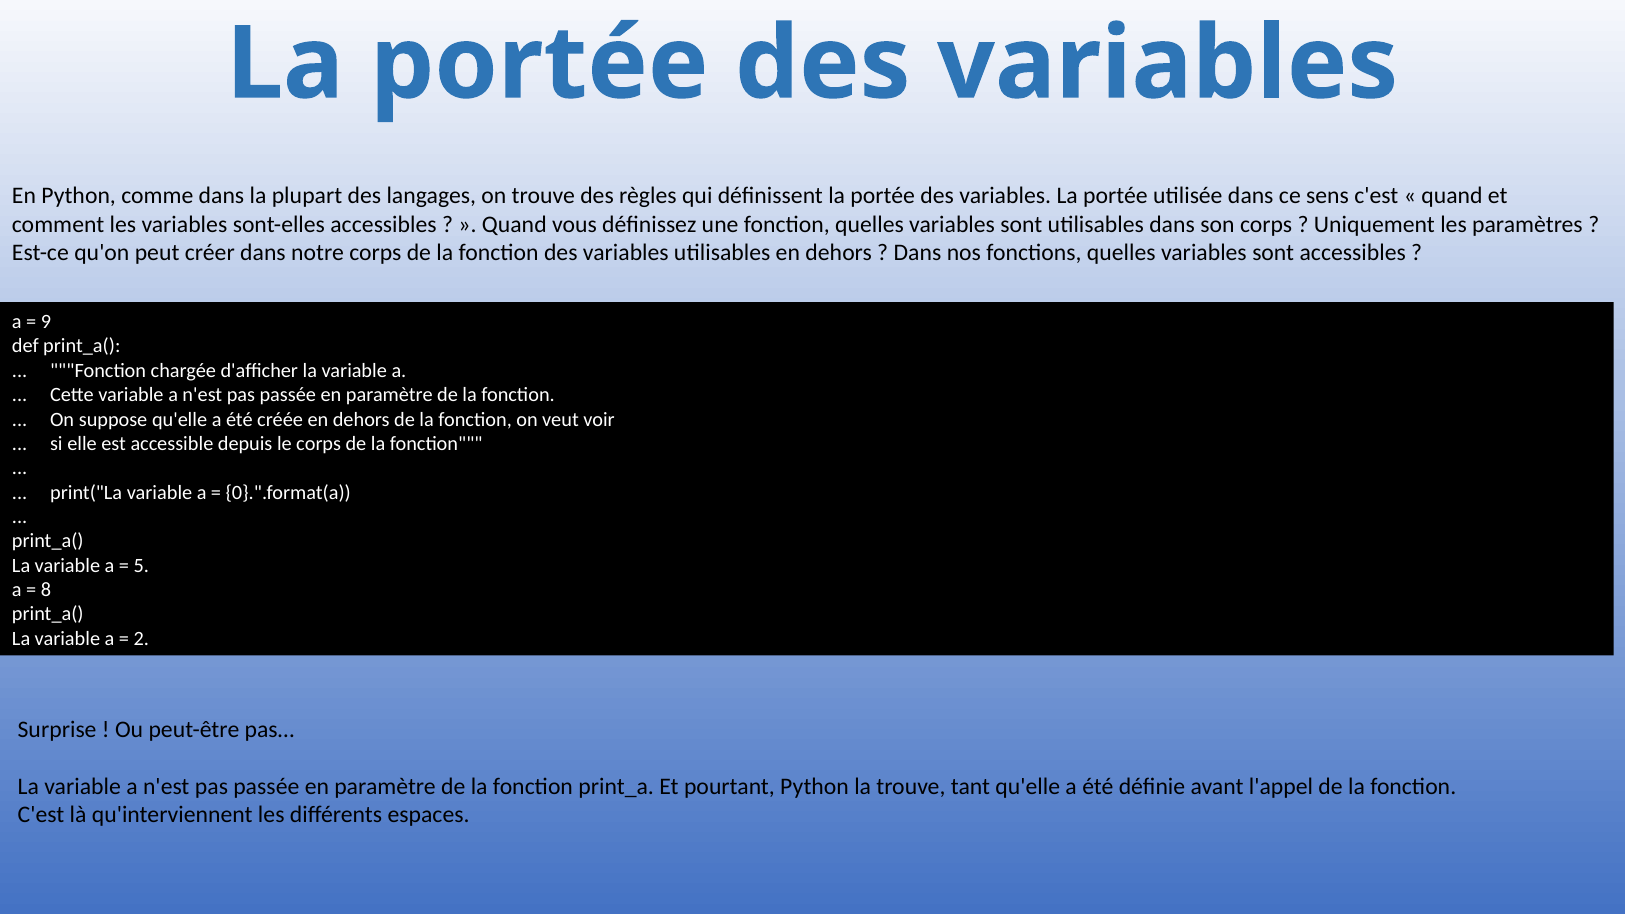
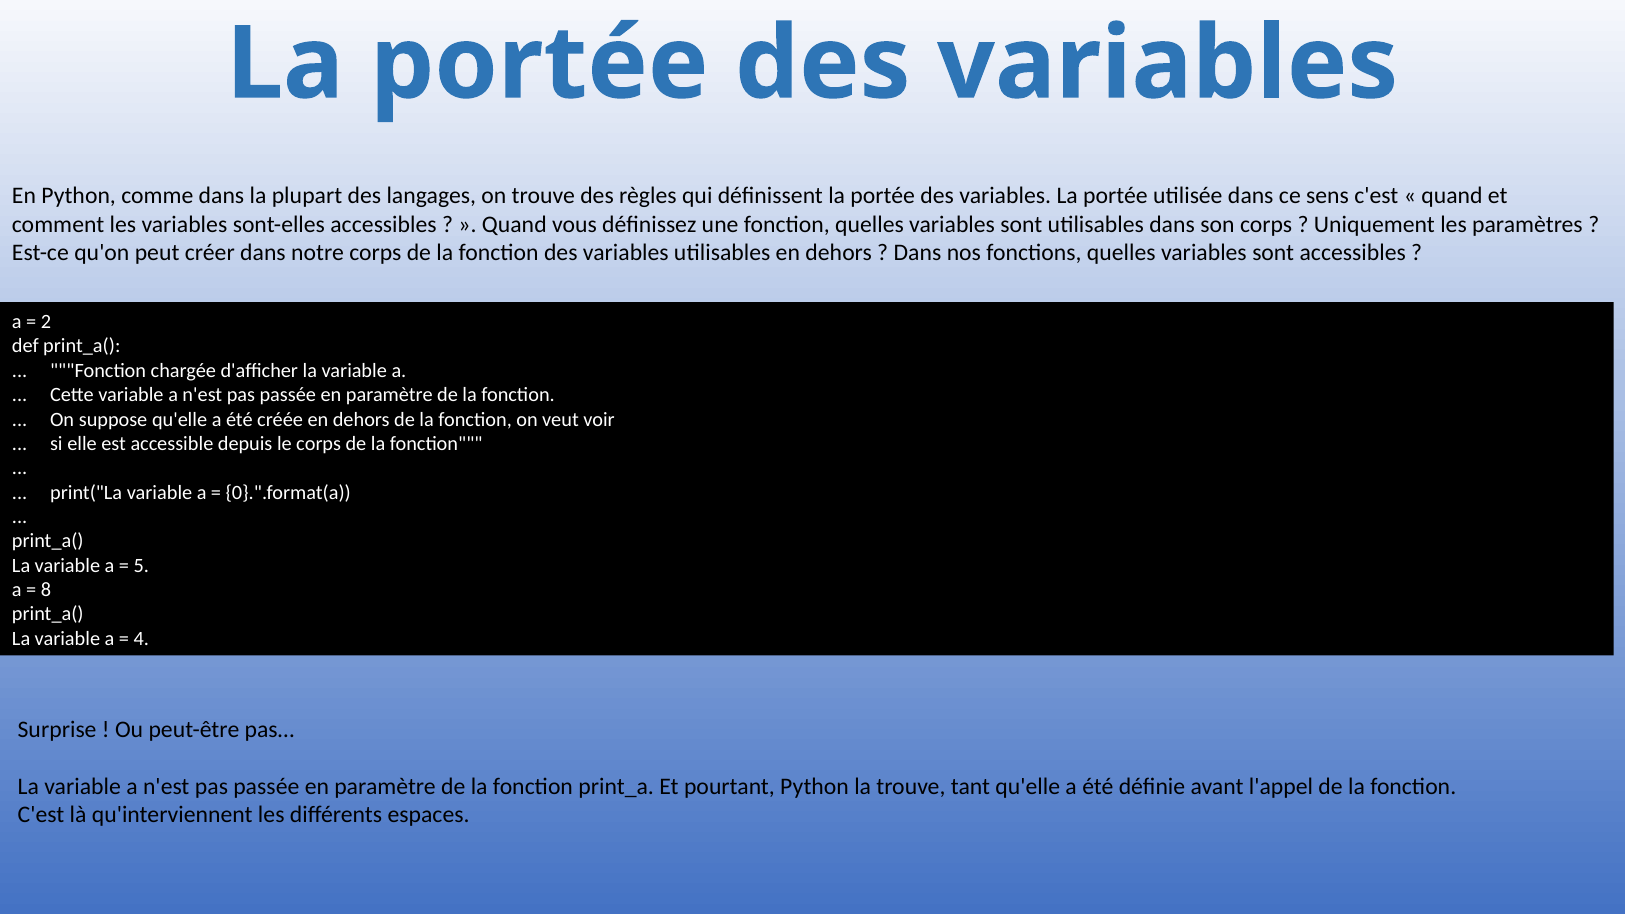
9: 9 -> 2
2: 2 -> 4
